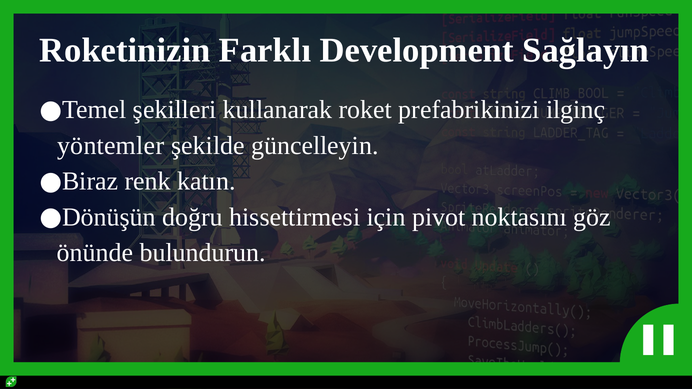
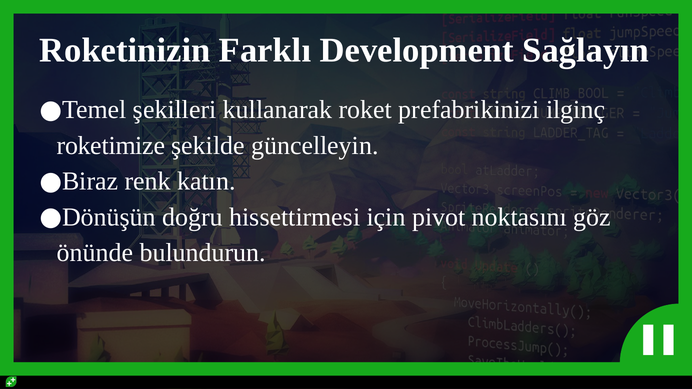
yöntemler: yöntemler -> roketimize
